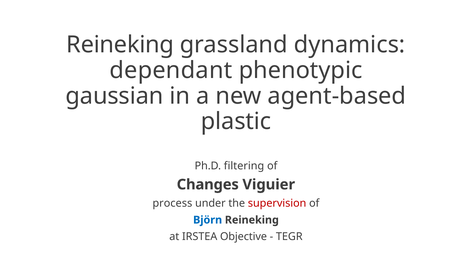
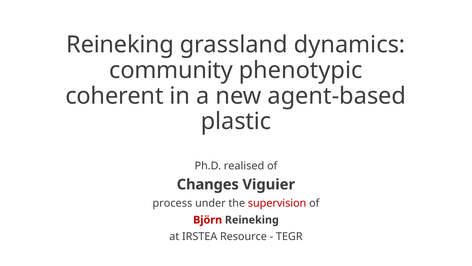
dependant: dependant -> community
gaussian: gaussian -> coherent
filtering: filtering -> realised
Björn colour: blue -> red
Objective: Objective -> Resource
